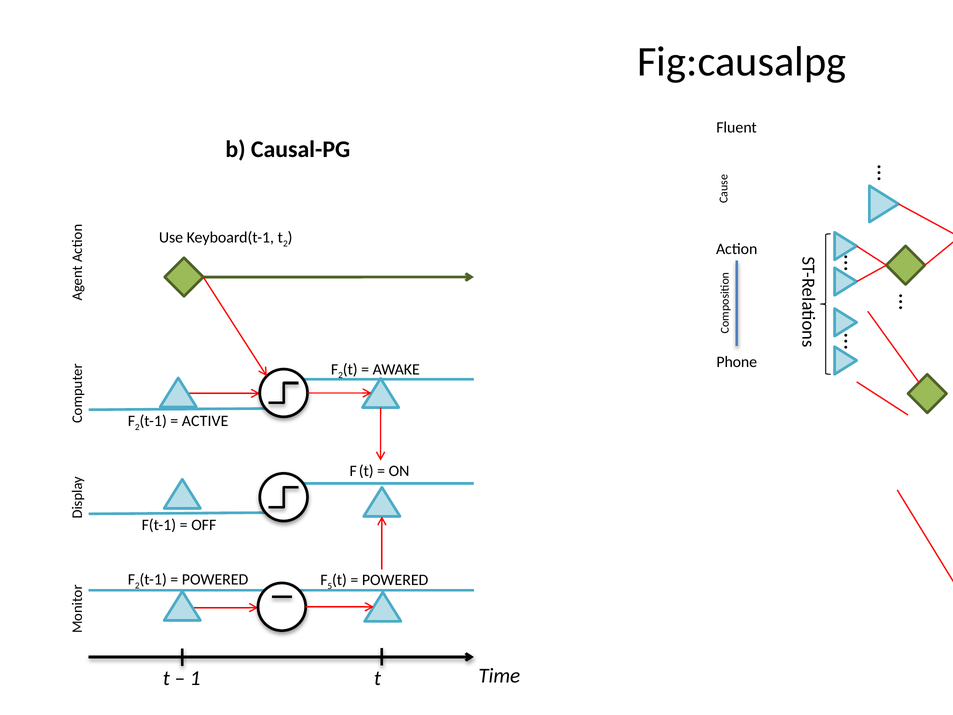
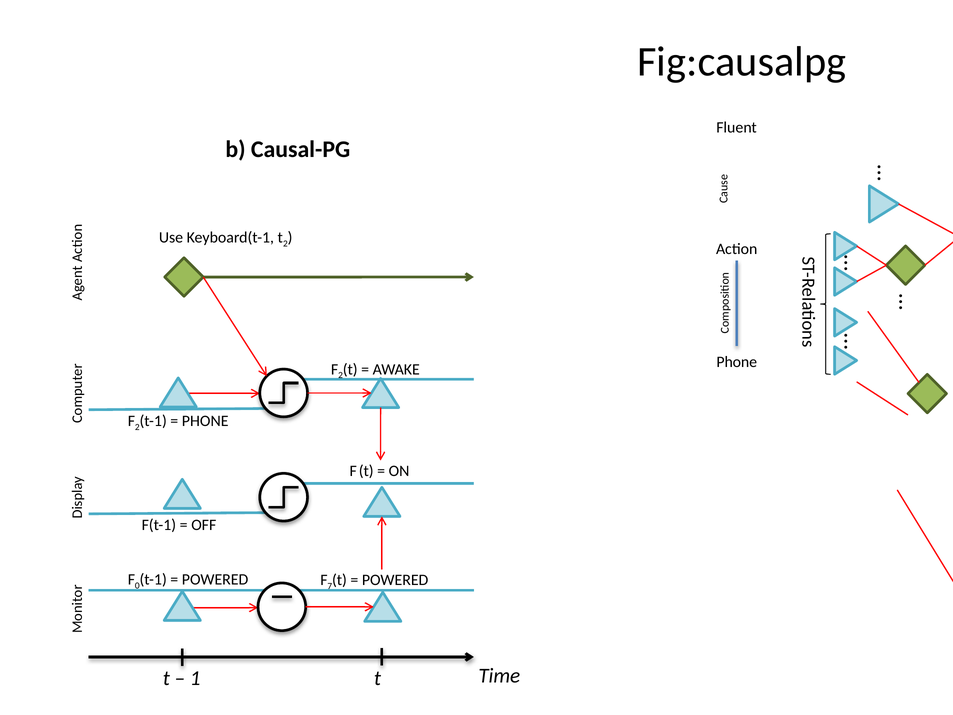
ACTIVE at (205, 421): ACTIVE -> PHONE
2 at (137, 585): 2 -> 0
5: 5 -> 7
